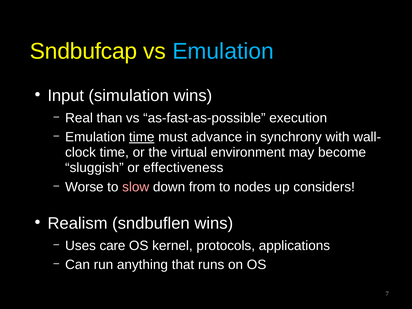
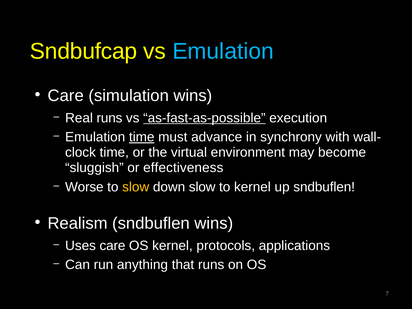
Input at (66, 96): Input -> Care
Real than: than -> runs
as-fast-as-possible underline: none -> present
slow at (136, 187) colour: pink -> yellow
down from: from -> slow
to nodes: nodes -> kernel
up considers: considers -> sndbuflen
